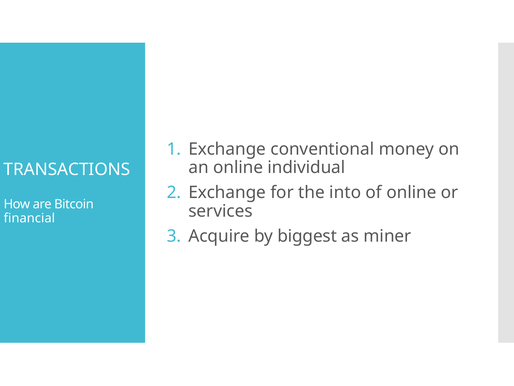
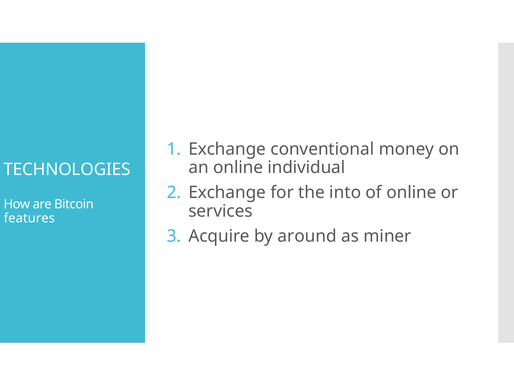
TRANSACTIONS: TRANSACTIONS -> TECHNOLOGIES
financial: financial -> features
biggest: biggest -> around
